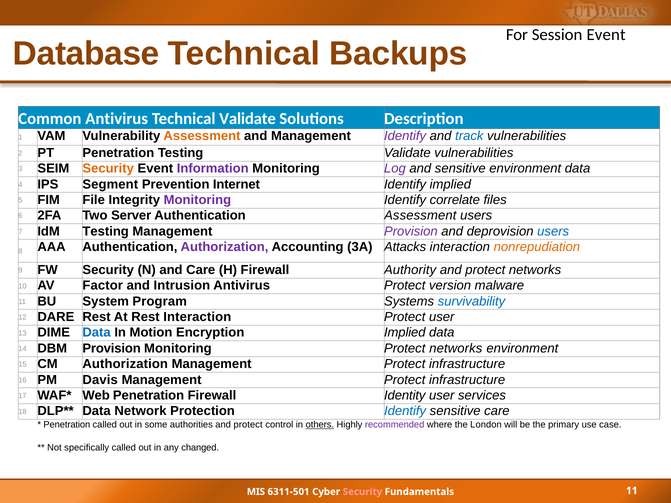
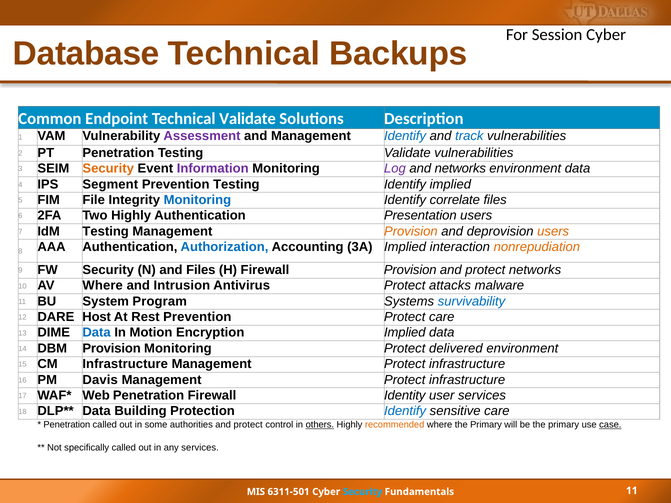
Session Event: Event -> Cyber
Common Antivirus: Antivirus -> Endpoint
Assessment at (202, 136) colour: orange -> purple
Identify at (405, 136) colour: purple -> blue
and sensitive: sensitive -> networks
Prevention Internet: Internet -> Testing
Monitoring at (197, 200) colour: purple -> blue
Two Server: Server -> Highly
Authentication Assessment: Assessment -> Presentation
Provision at (411, 231) colour: purple -> orange
users at (553, 231) colour: blue -> orange
Authorization at (225, 247) colour: purple -> blue
3A Attacks: Attacks -> Implied
and Care: Care -> Files
Firewall Authority: Authority -> Provision
AV Factor: Factor -> Where
version: version -> attacks
DARE Rest: Rest -> Host
Rest Interaction: Interaction -> Prevention
Protect user: user -> care
Monitoring Protect networks: networks -> delivered
CM Authorization: Authorization -> Infrastructure
Network: Network -> Building
recommended colour: purple -> orange
where the London: London -> Primary
case underline: none -> present
any changed: changed -> services
Security at (362, 492) colour: pink -> light blue
